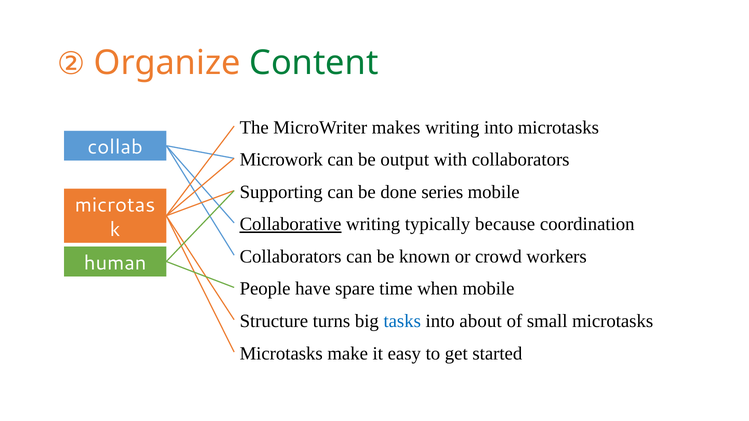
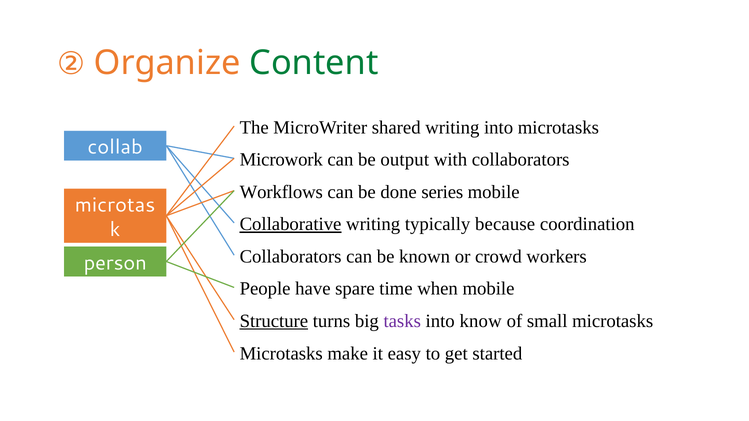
makes: makes -> shared
Supporting: Supporting -> Workflows
human: human -> person
Structure underline: none -> present
tasks colour: blue -> purple
about: about -> know
